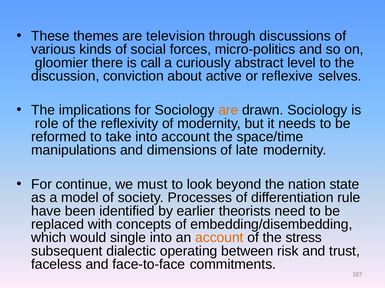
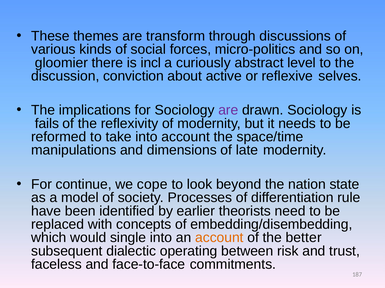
television: television -> transform
call: call -> incl
are at (228, 110) colour: orange -> purple
role: role -> fails
must: must -> cope
stress: stress -> better
